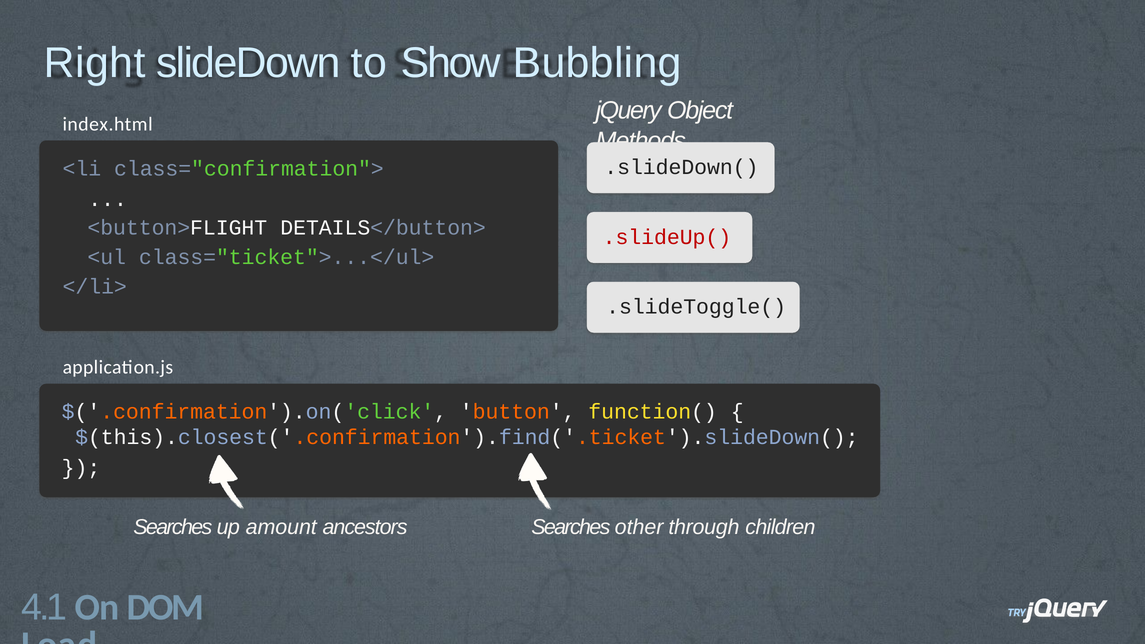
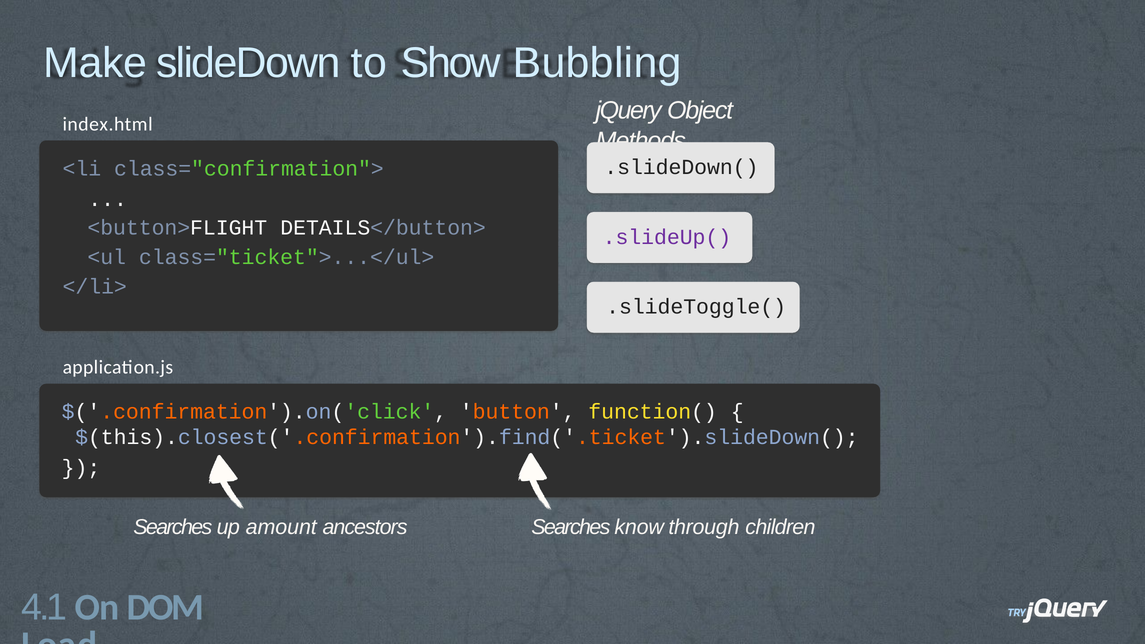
Right: Right -> Make
.slideUp( colour: red -> purple
other: other -> know
